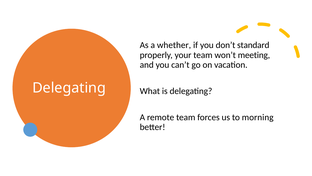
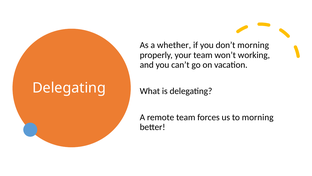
don’t standard: standard -> morning
meeting: meeting -> working
